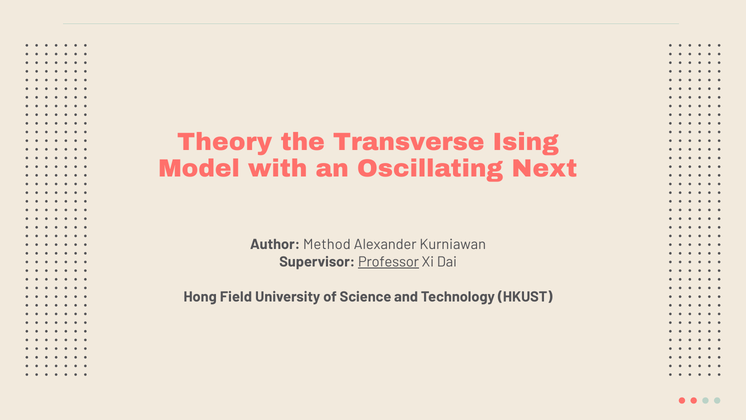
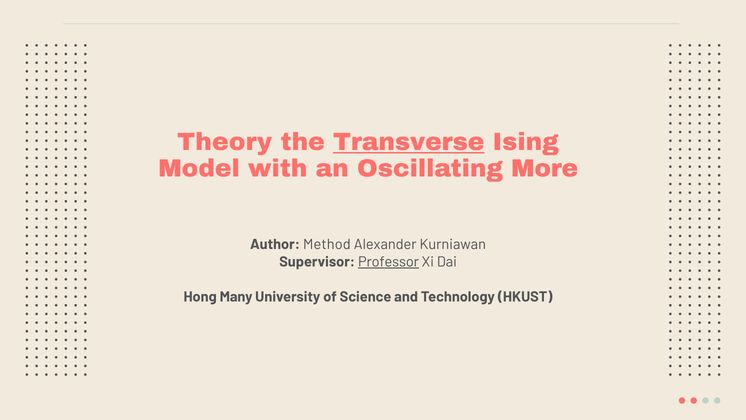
Transverse underline: none -> present
Next: Next -> More
Field: Field -> Many
